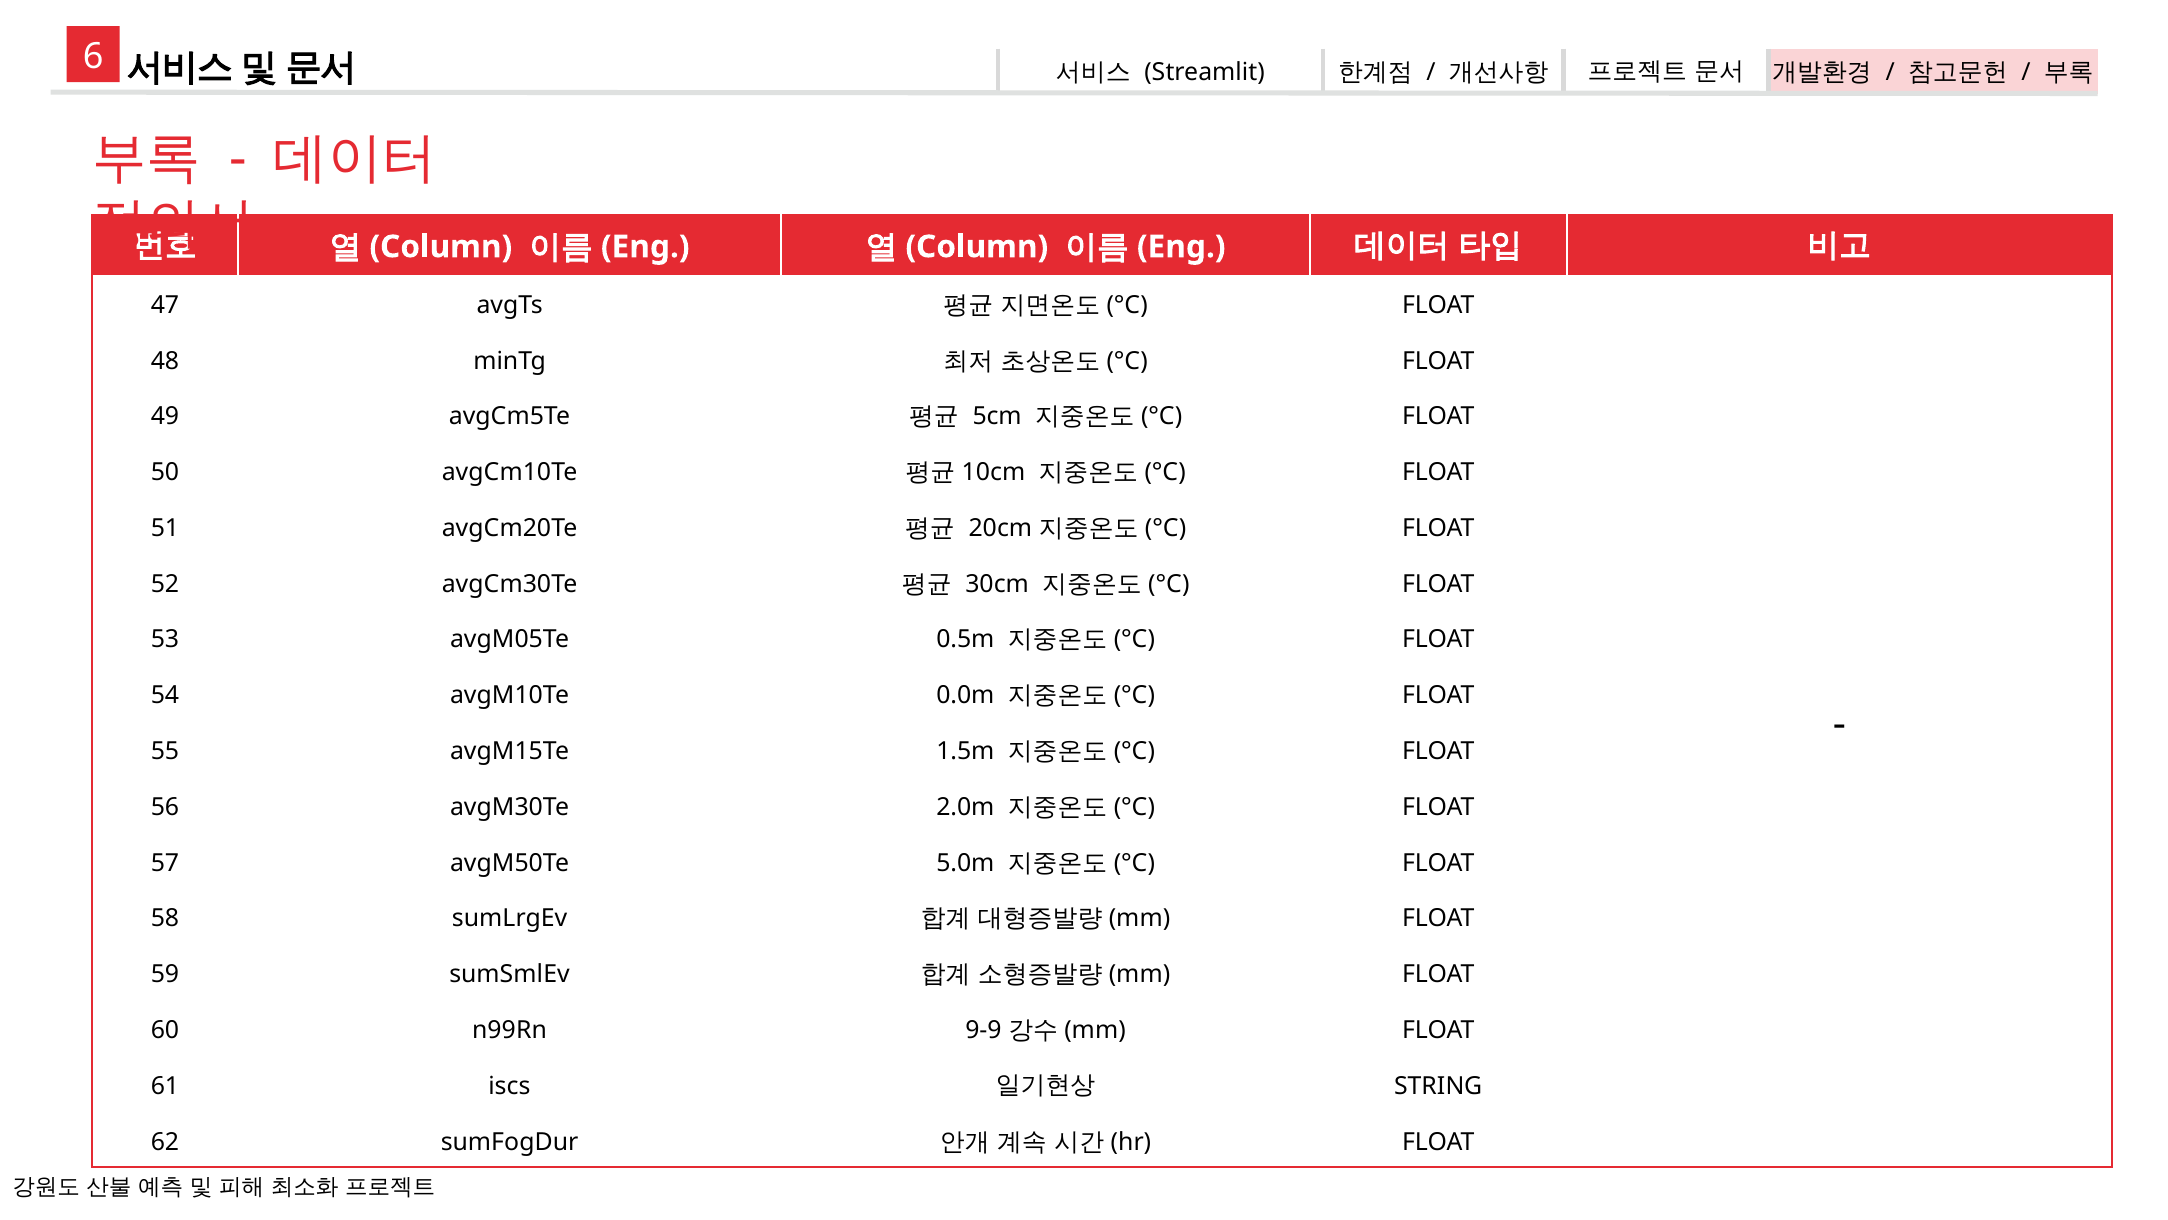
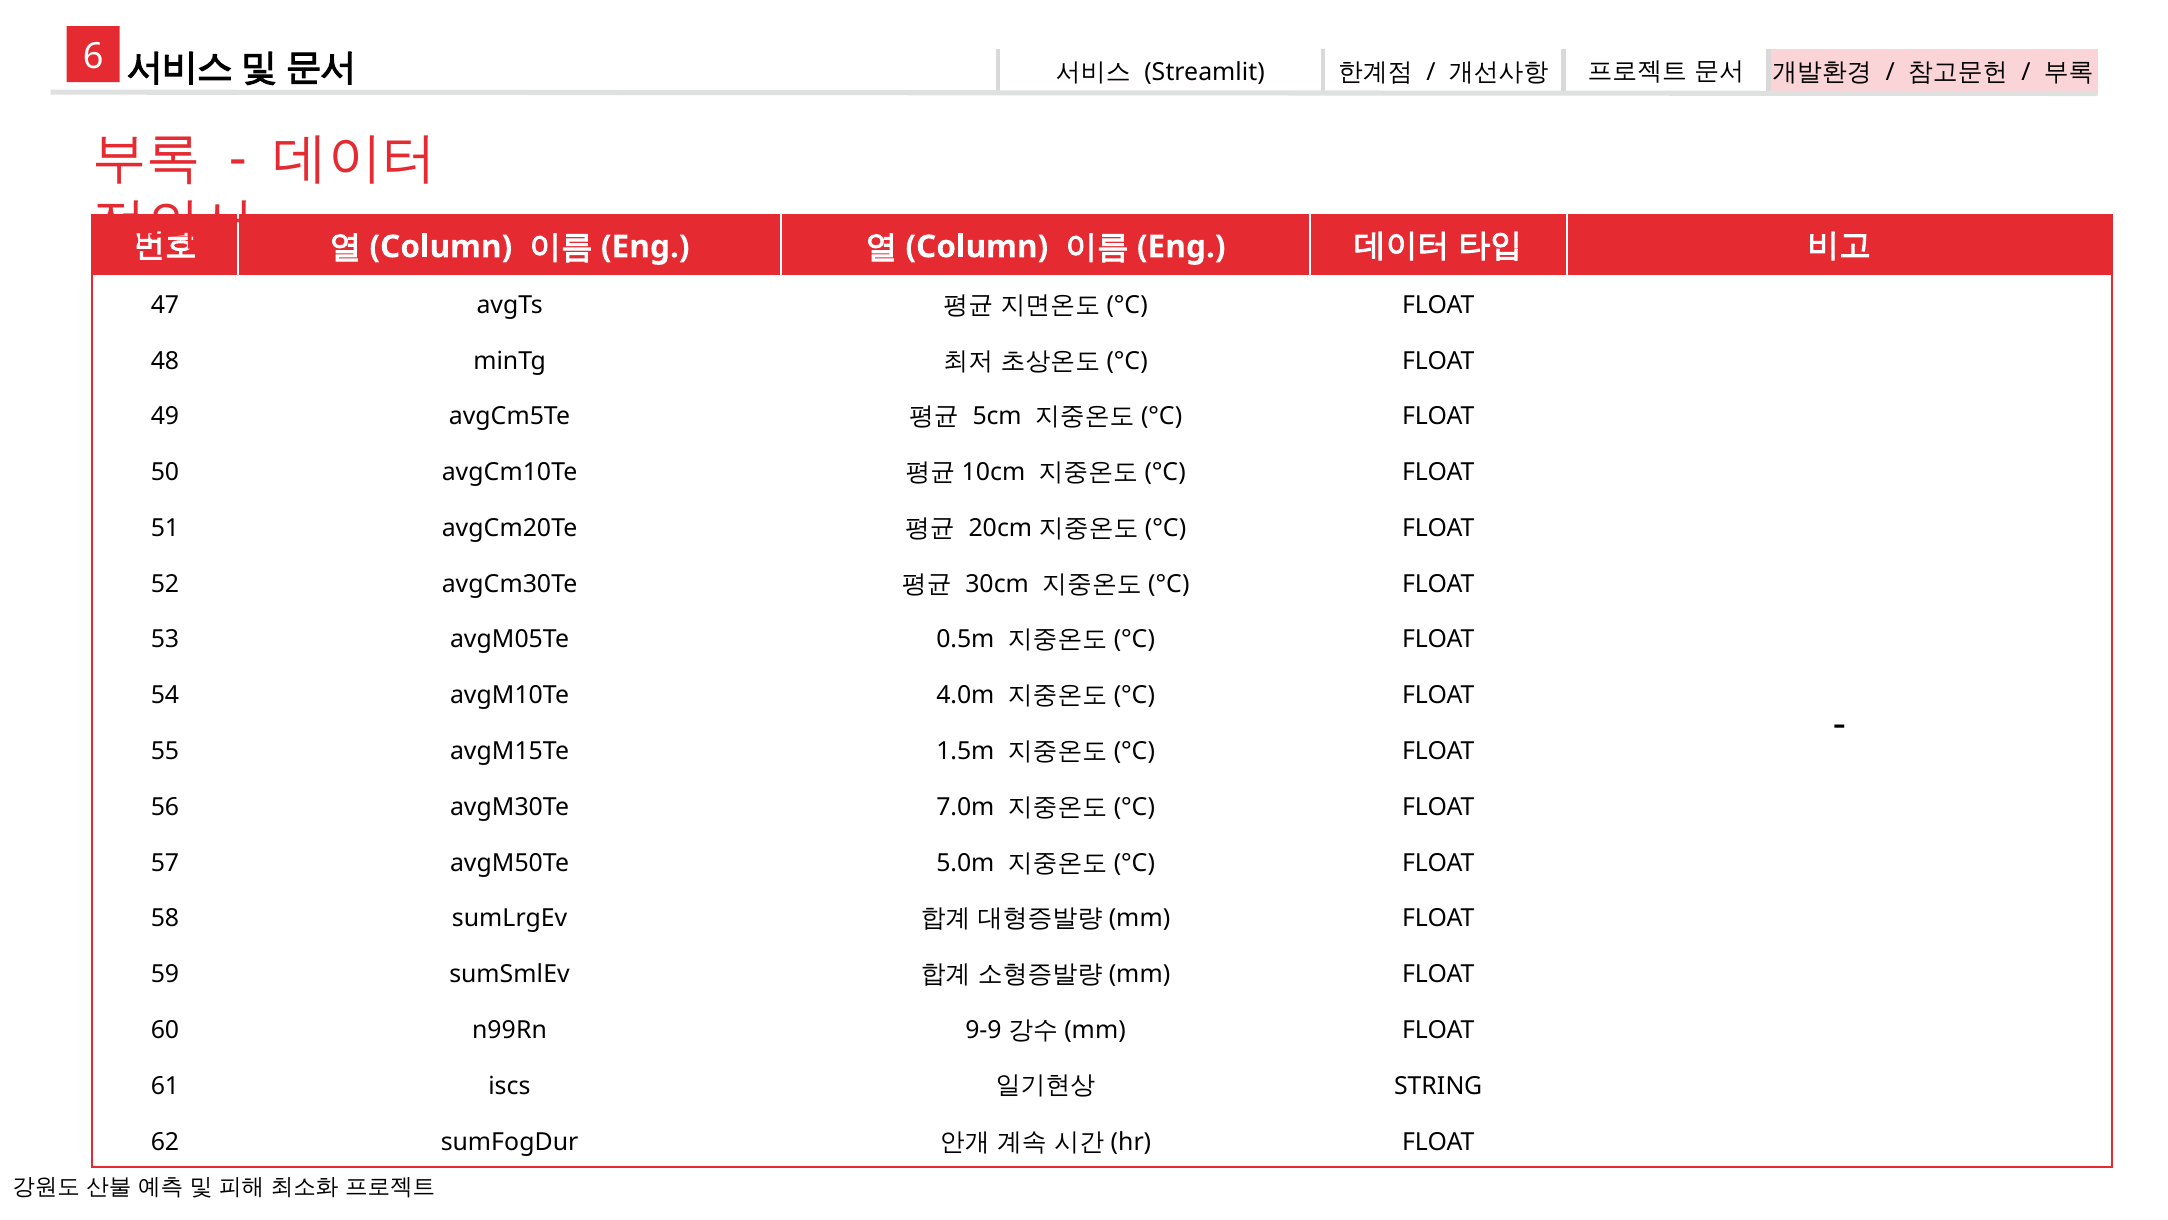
0.0m: 0.0m -> 4.0m
2.0m: 2.0m -> 7.0m
